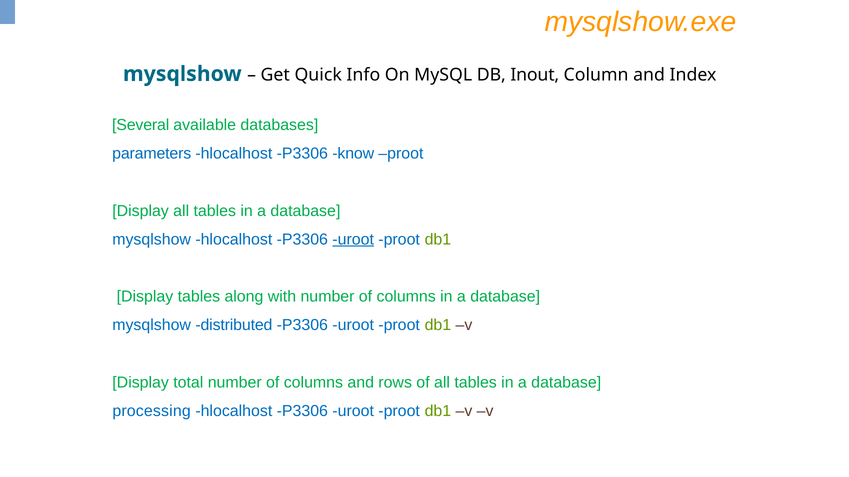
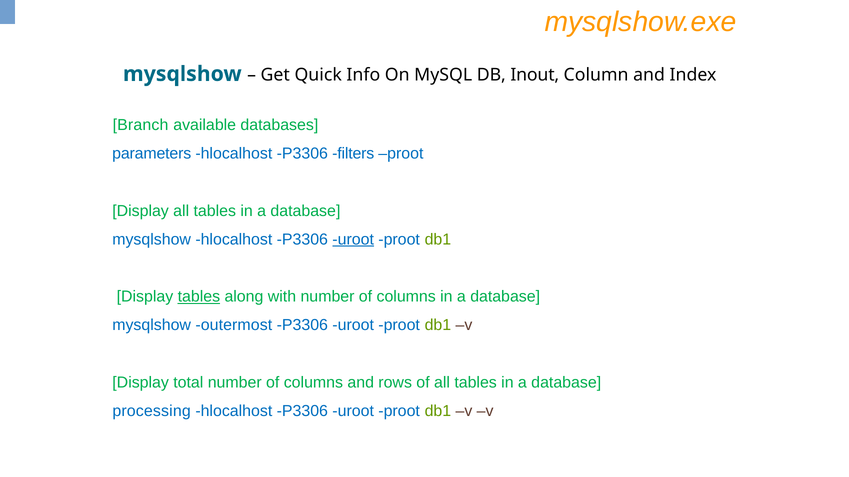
Several: Several -> Branch
know: know -> filters
tables at (199, 297) underline: none -> present
distributed: distributed -> outermost
